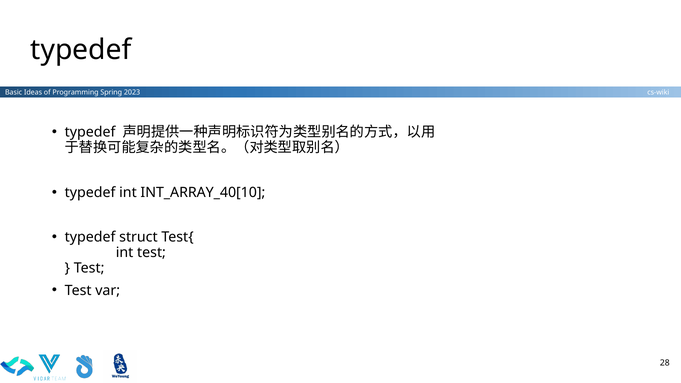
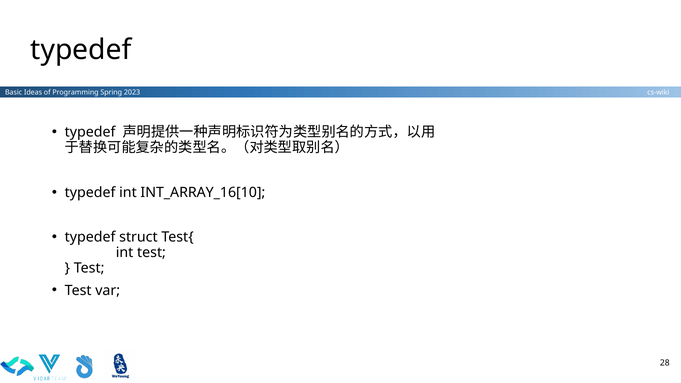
INT_ARRAY_40[10: INT_ARRAY_40[10 -> INT_ARRAY_16[10
